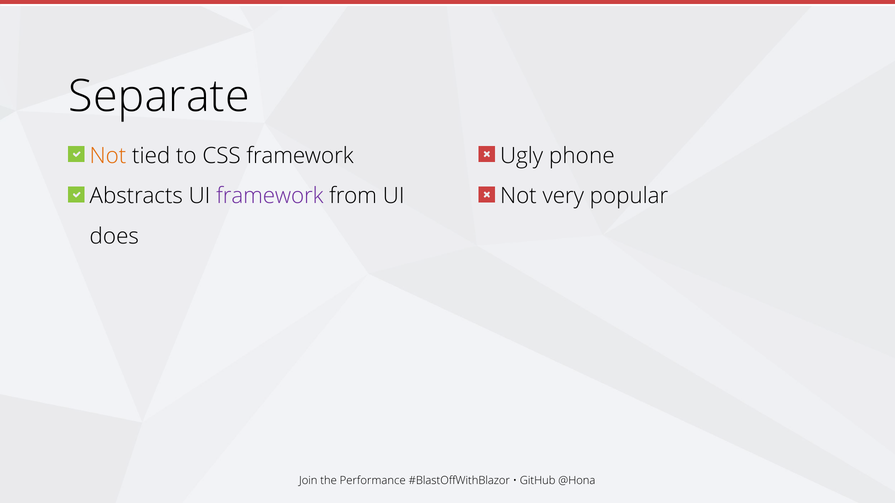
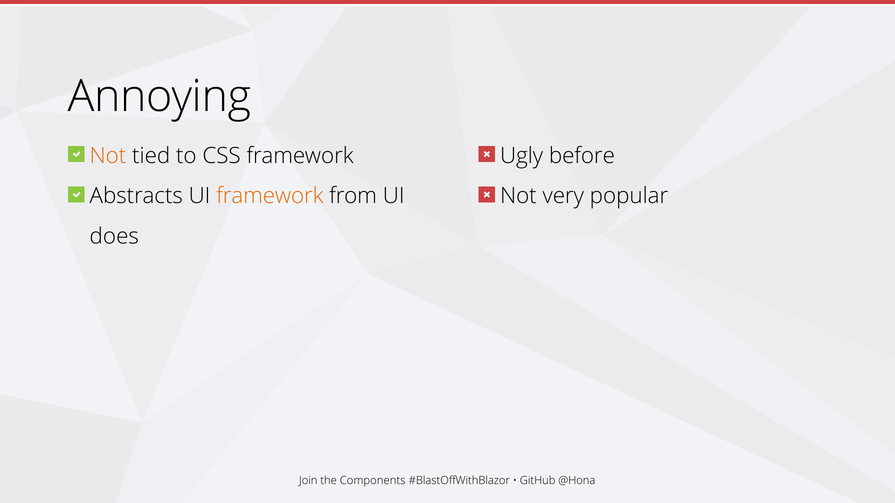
Separate: Separate -> Annoying
phone: phone -> before
framework at (270, 196) colour: purple -> orange
Performance: Performance -> Components
